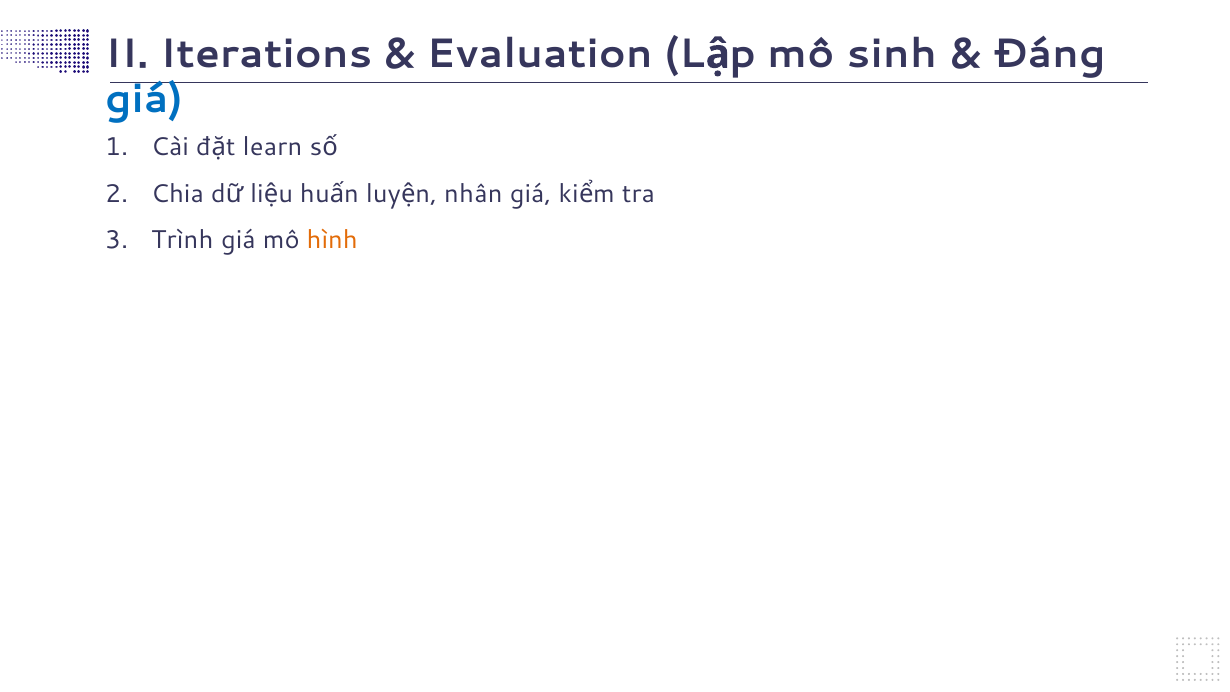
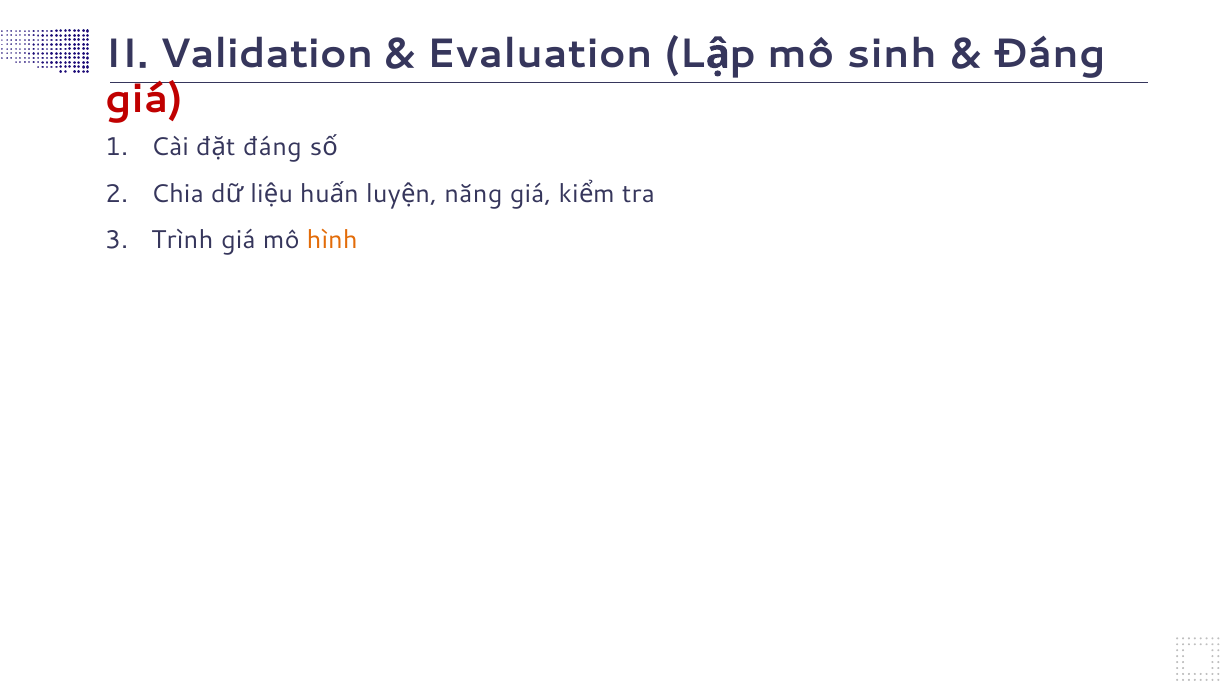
Iterations: Iterations -> Validation
giá at (144, 99) colour: blue -> red
learn at (272, 147): learn -> đáng
nhân: nhân -> năng
